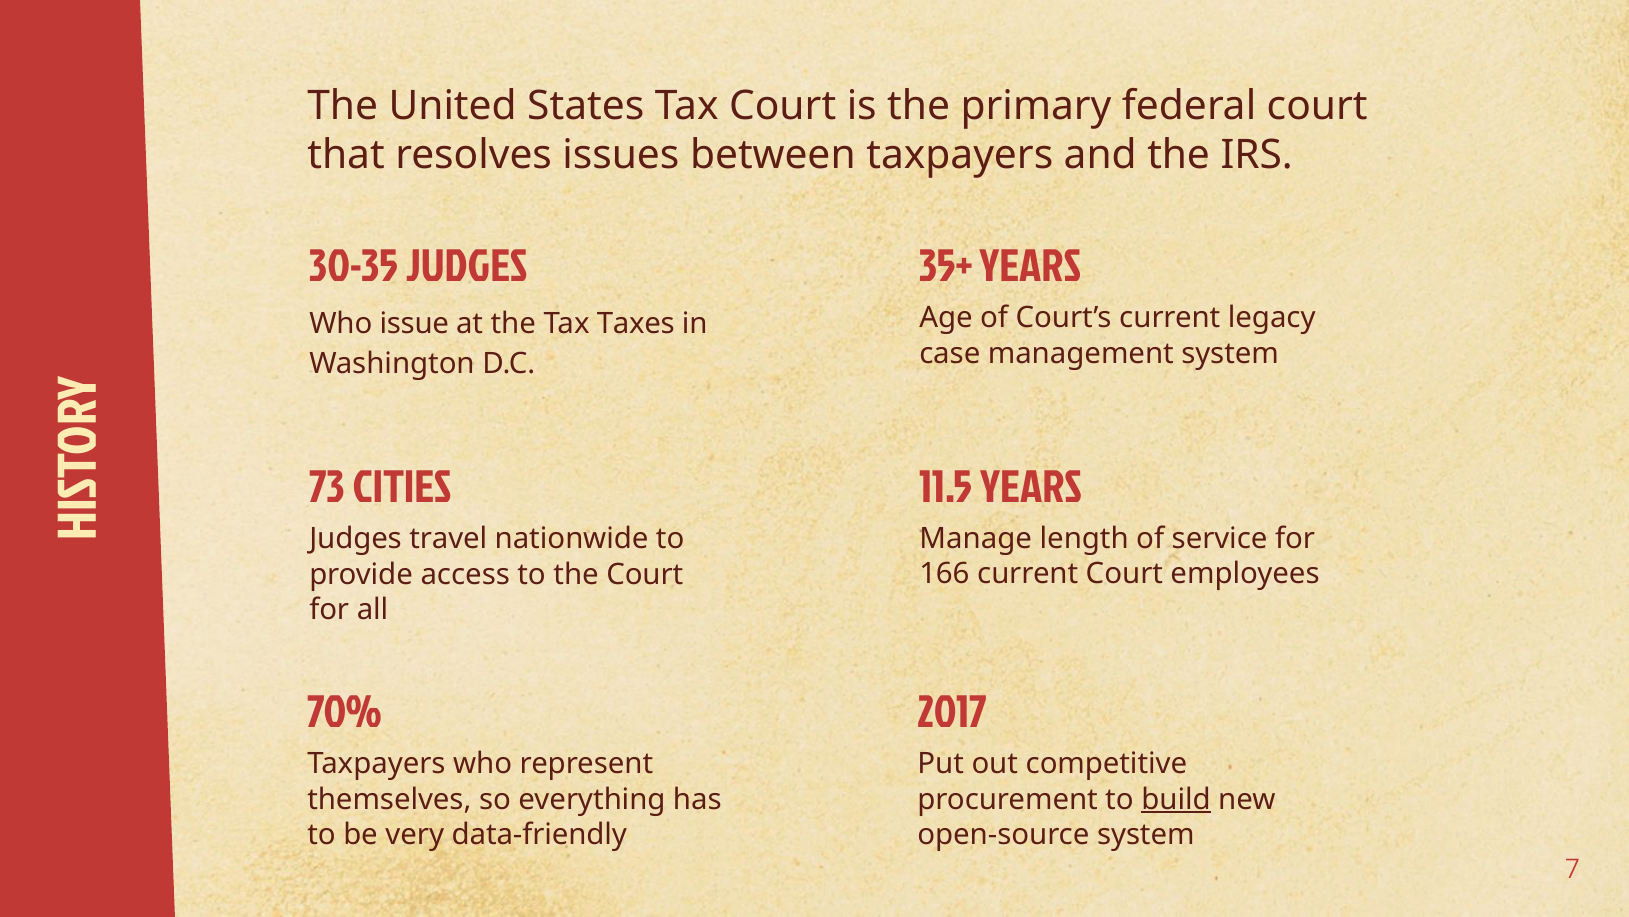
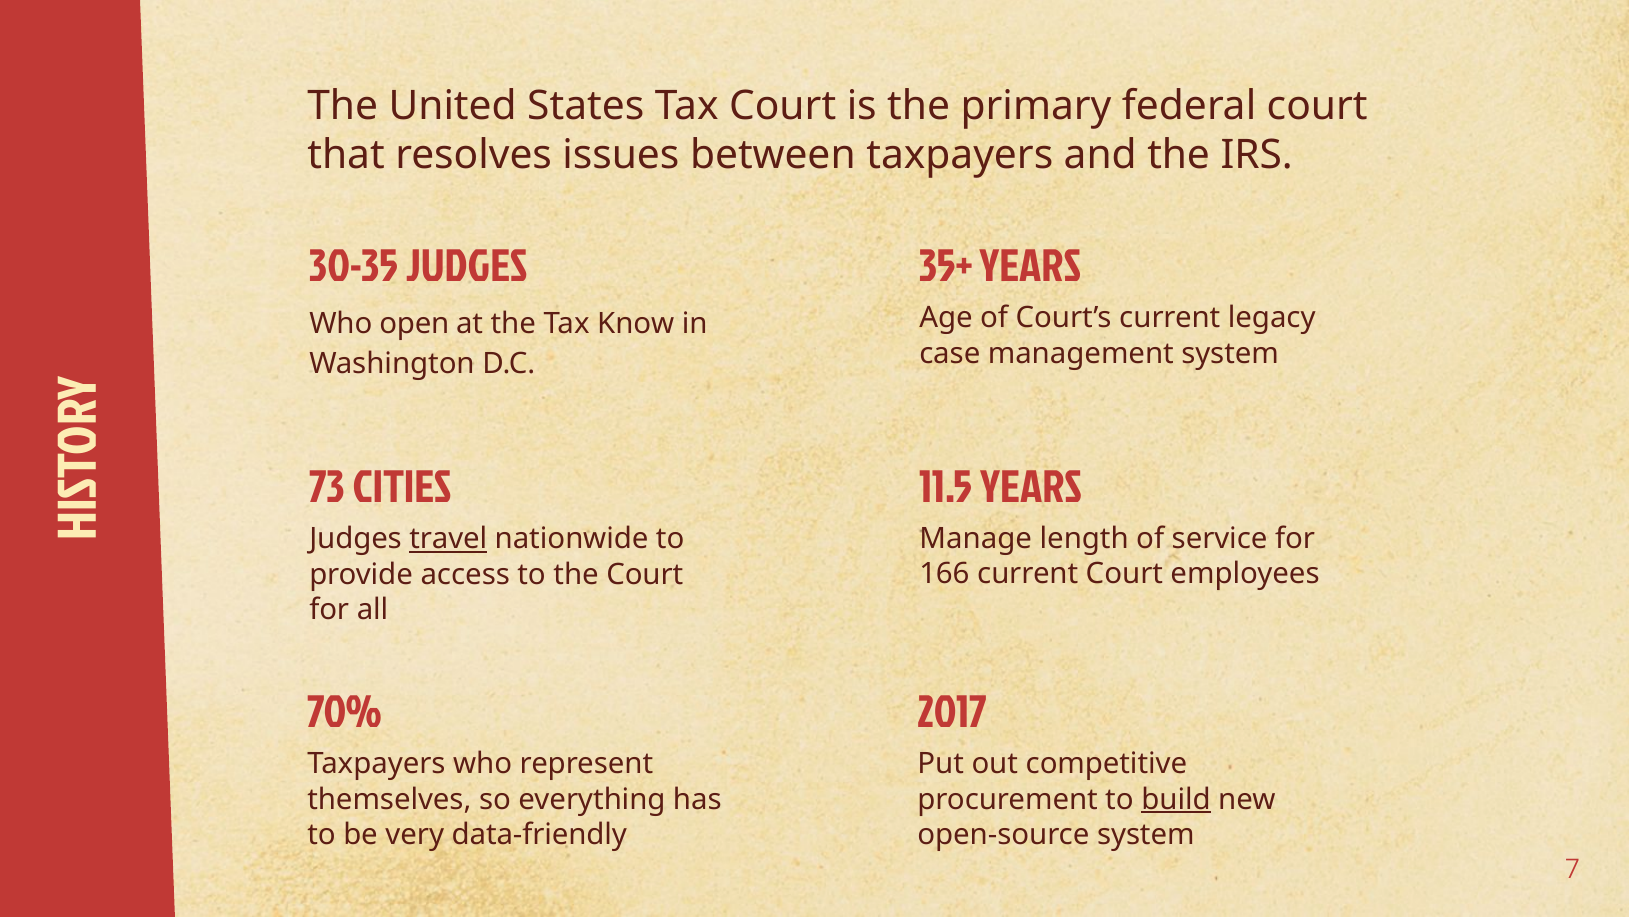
issue: issue -> open
Taxes: Taxes -> Know
travel underline: none -> present
